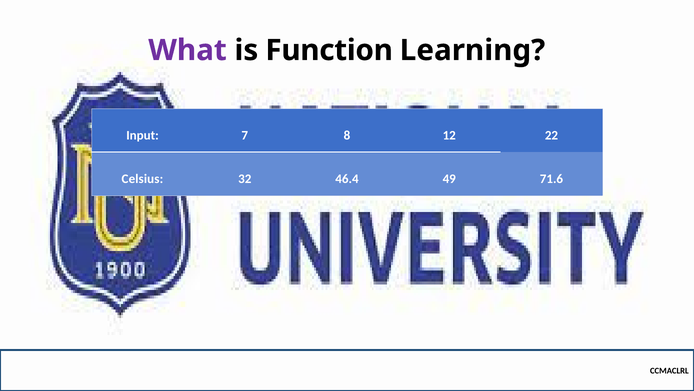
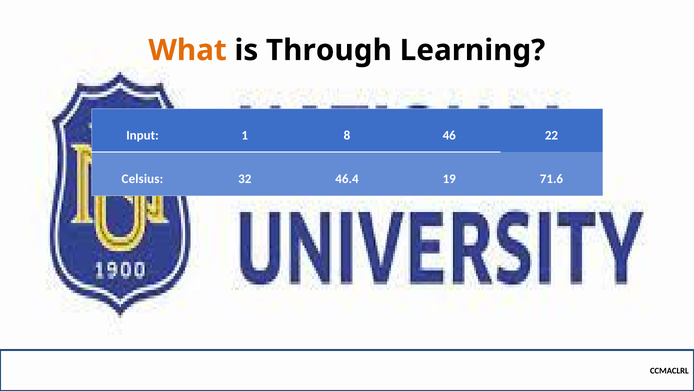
What colour: purple -> orange
Function: Function -> Through
7: 7 -> 1
12: 12 -> 46
49: 49 -> 19
